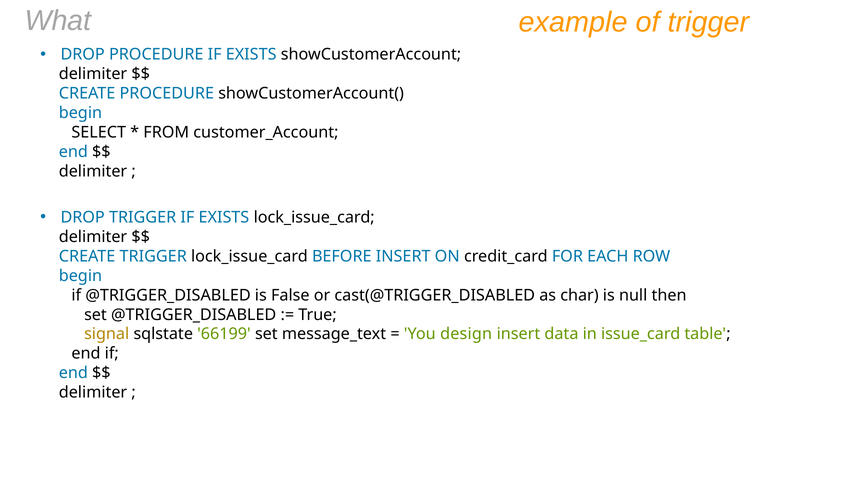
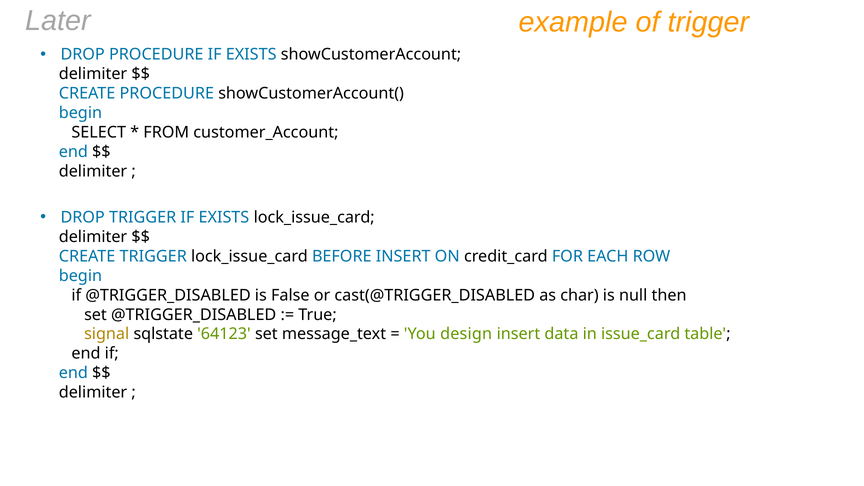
What: What -> Later
66199: 66199 -> 64123
